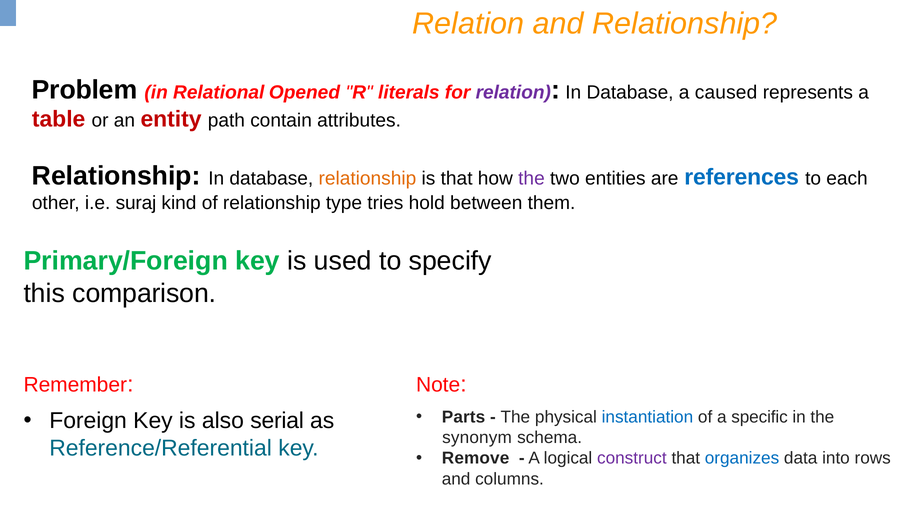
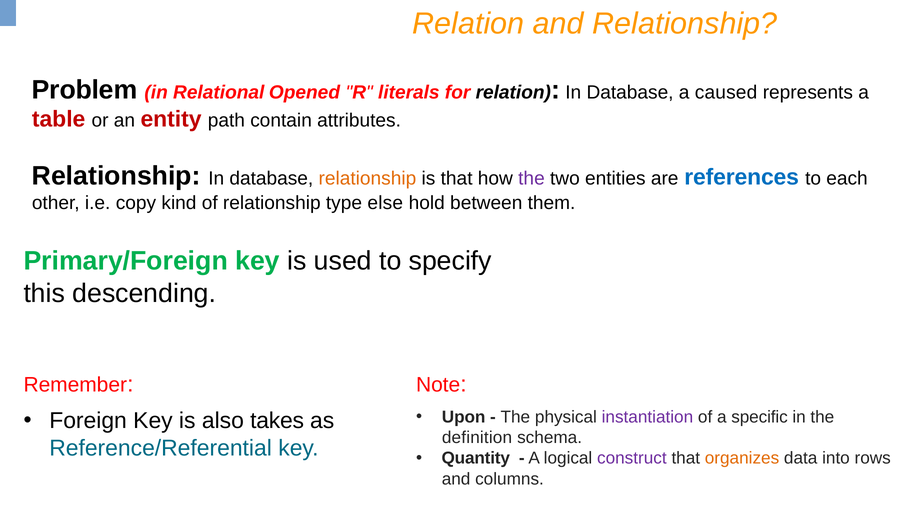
relation at (513, 92) colour: purple -> black
suraj: suraj -> copy
tries: tries -> else
comparison: comparison -> descending
Parts: Parts -> Upon
instantiation colour: blue -> purple
serial: serial -> takes
synonym: synonym -> definition
Remove: Remove -> Quantity
organizes colour: blue -> orange
